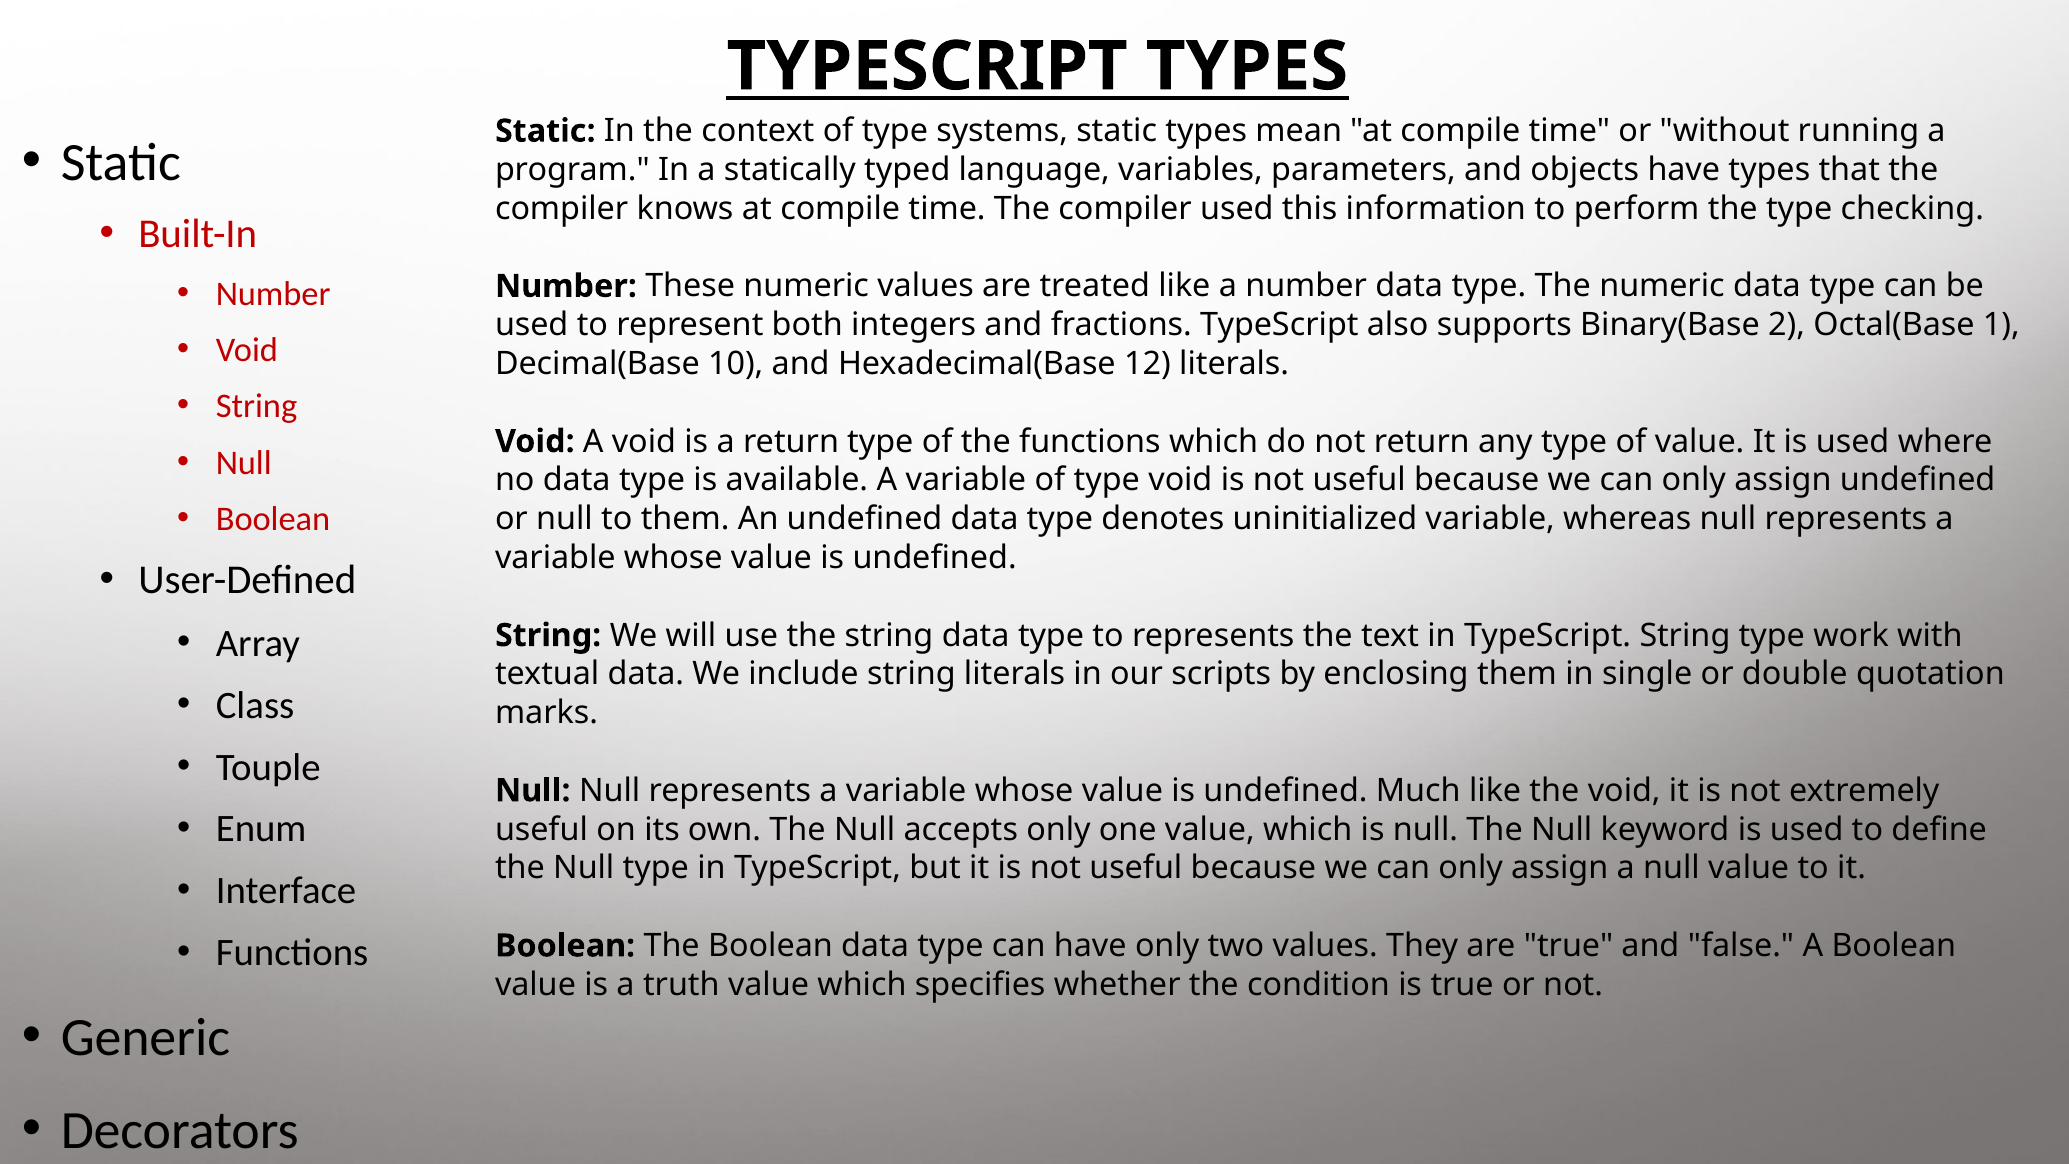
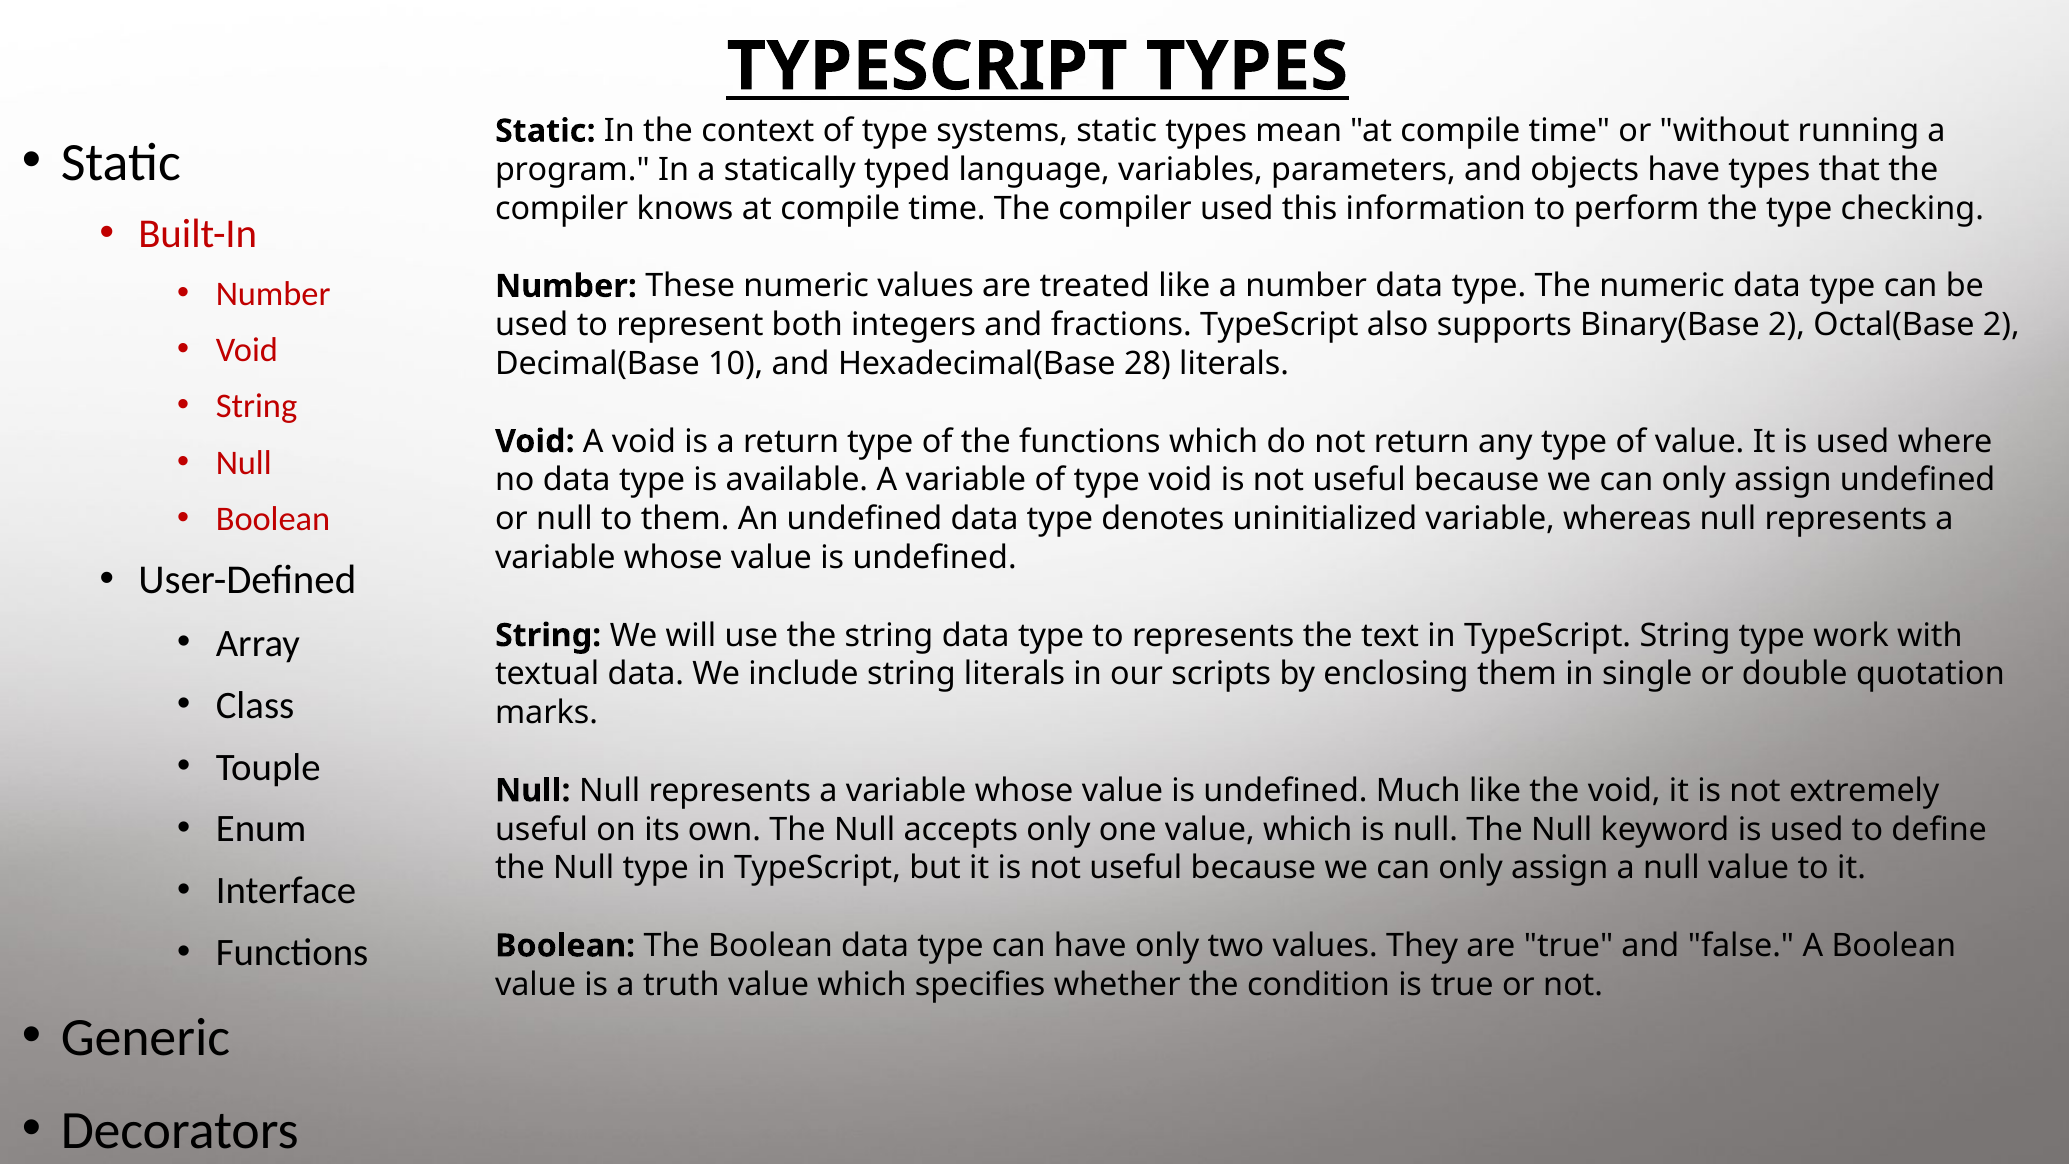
Octal(Base 1: 1 -> 2
12: 12 -> 28
